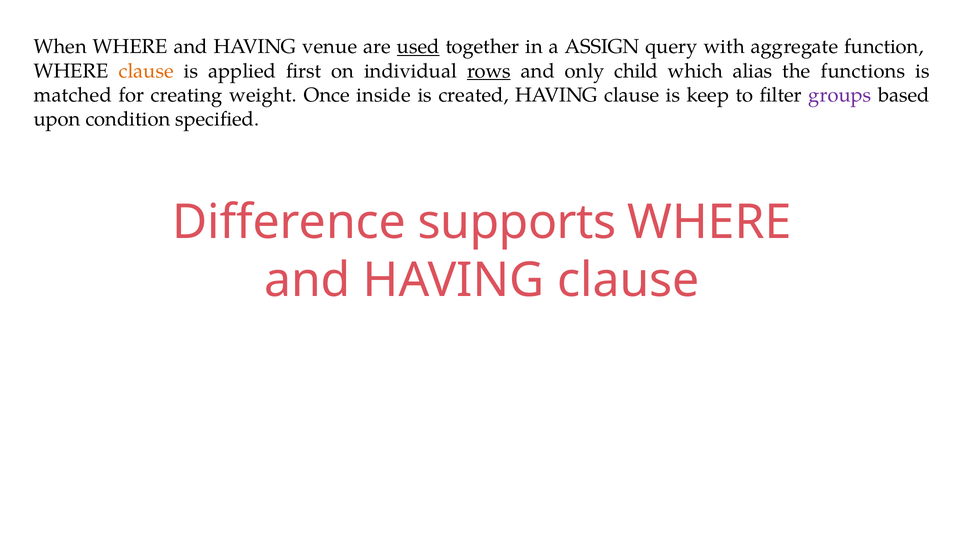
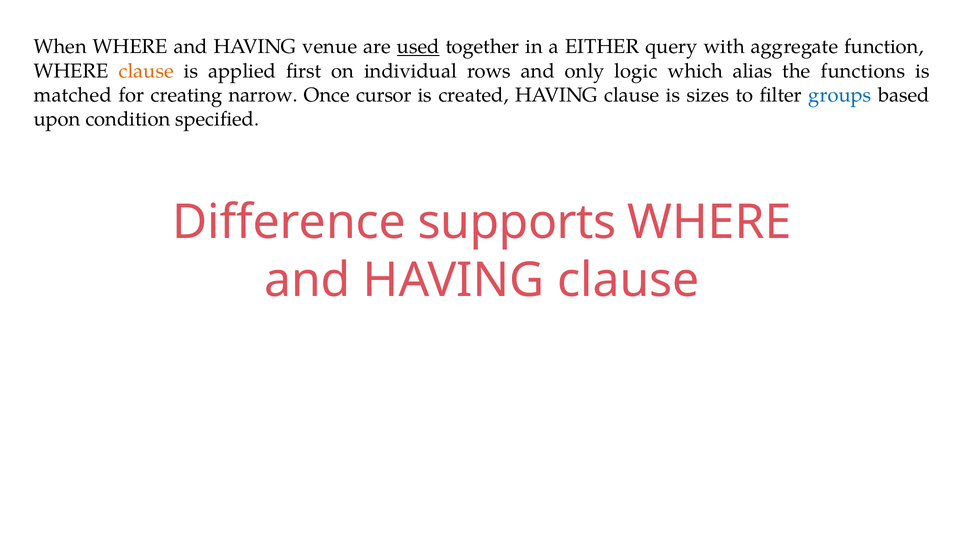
ASSIGN: ASSIGN -> EITHER
rows underline: present -> none
child: child -> logic
weight: weight -> narrow
inside: inside -> cursor
keep: keep -> sizes
groups colour: purple -> blue
